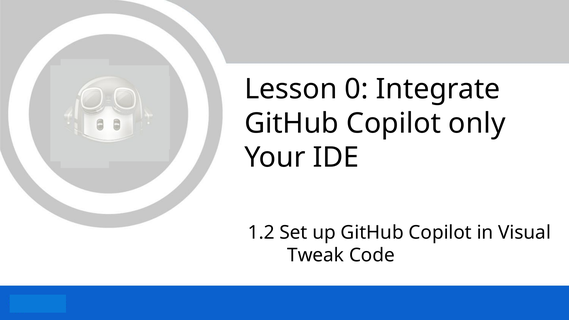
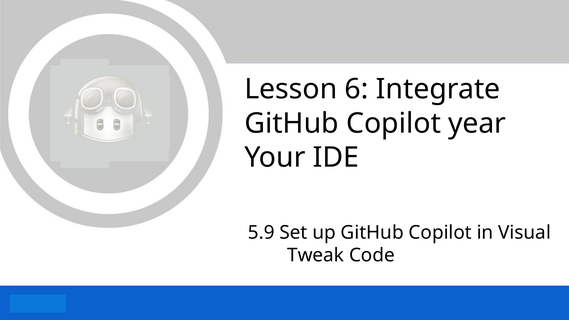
0: 0 -> 6
only: only -> year
1.2: 1.2 -> 5.9
